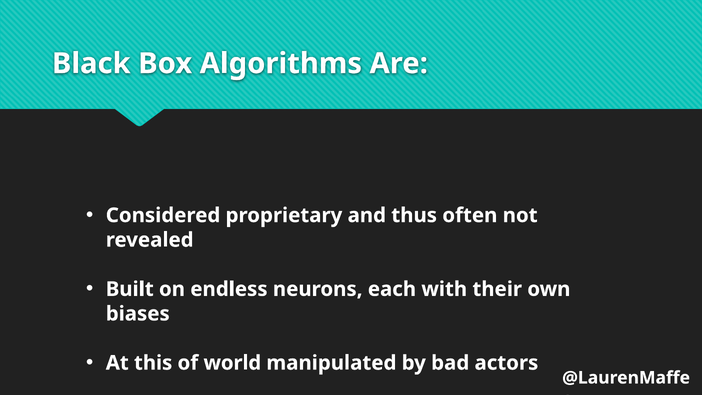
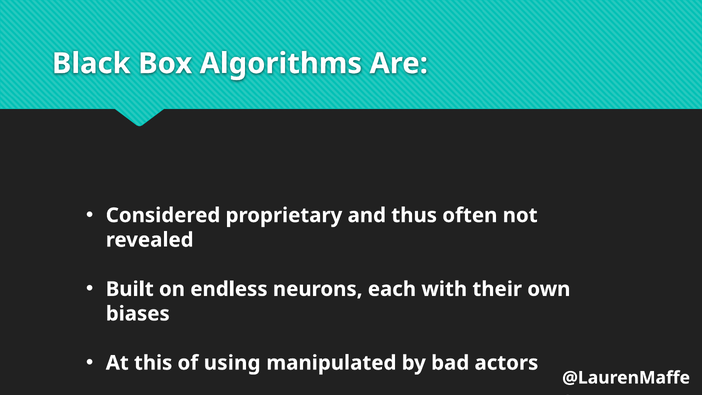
world: world -> using
